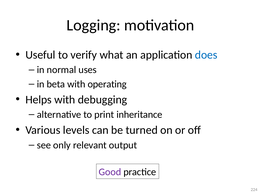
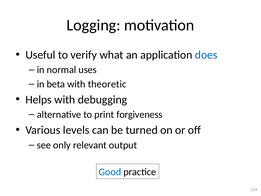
operating: operating -> theoretic
inheritance: inheritance -> forgiveness
Good colour: purple -> blue
